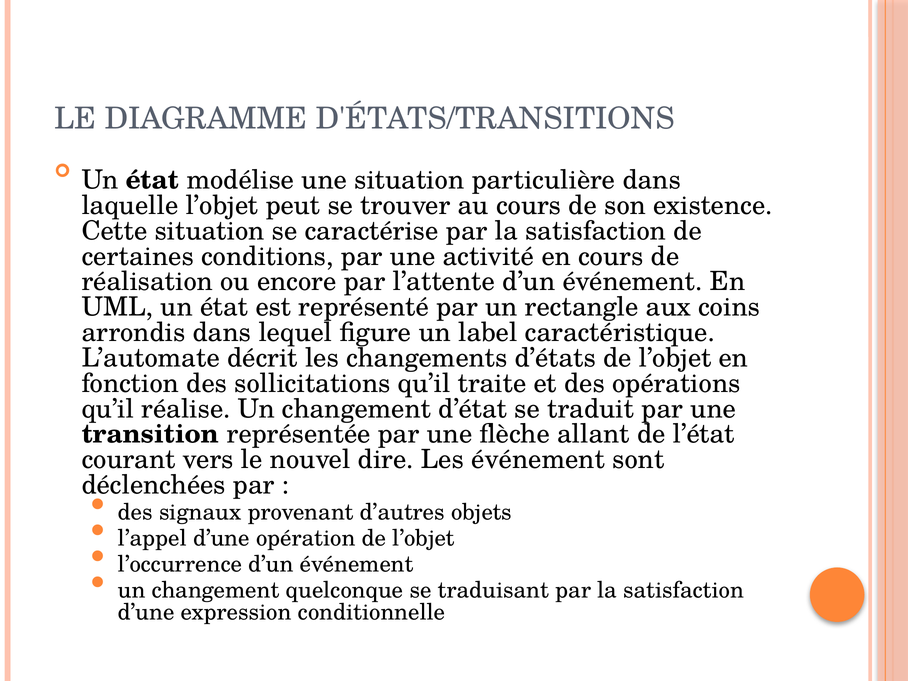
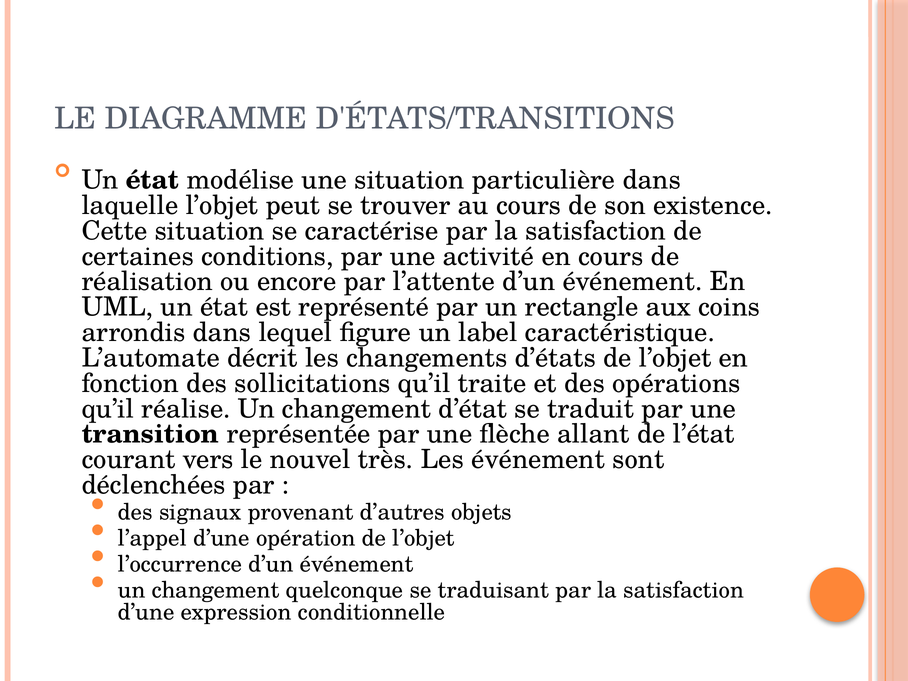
dire: dire -> très
